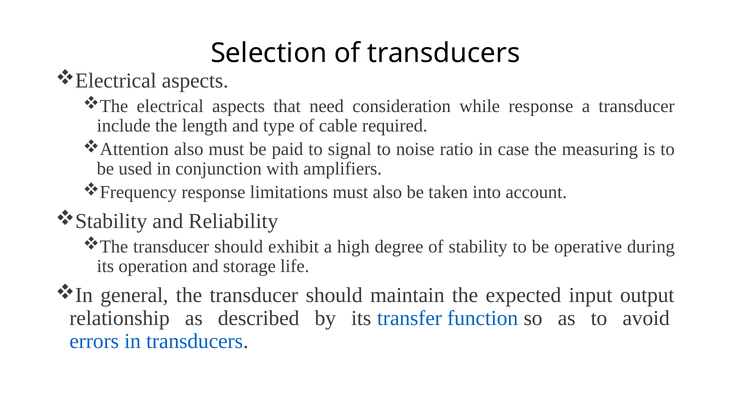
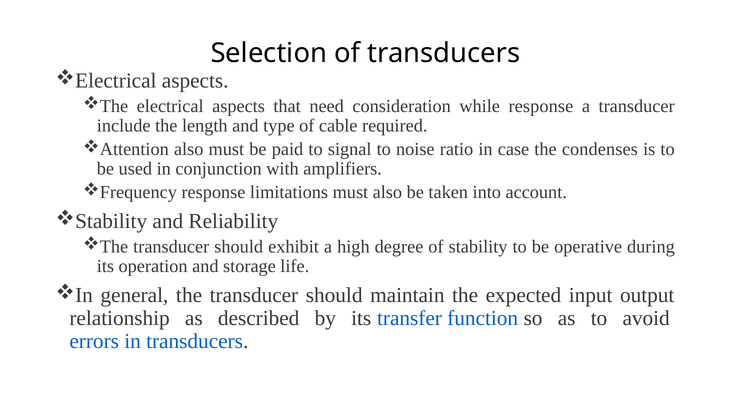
measuring: measuring -> condenses
